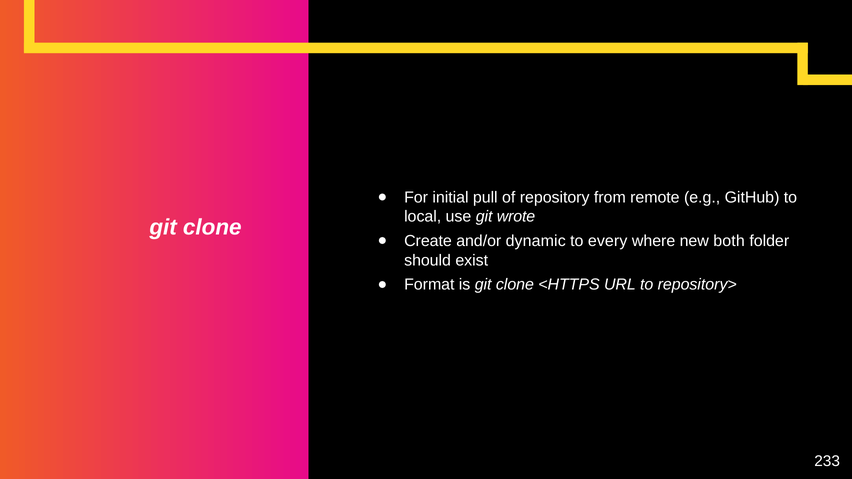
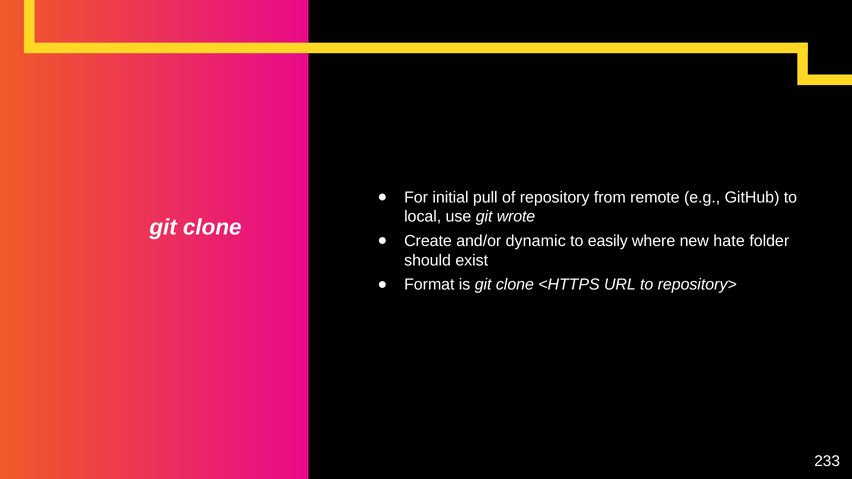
every: every -> easily
both: both -> hate
